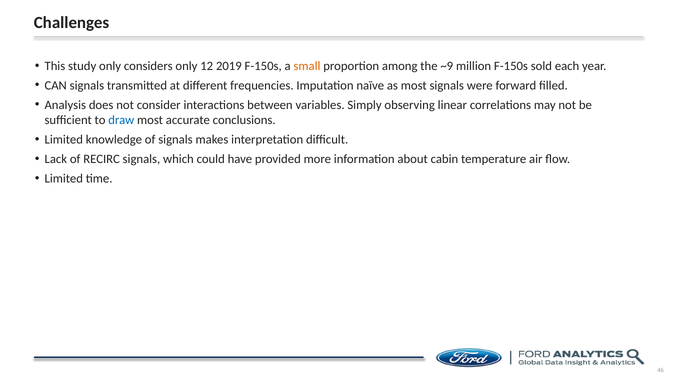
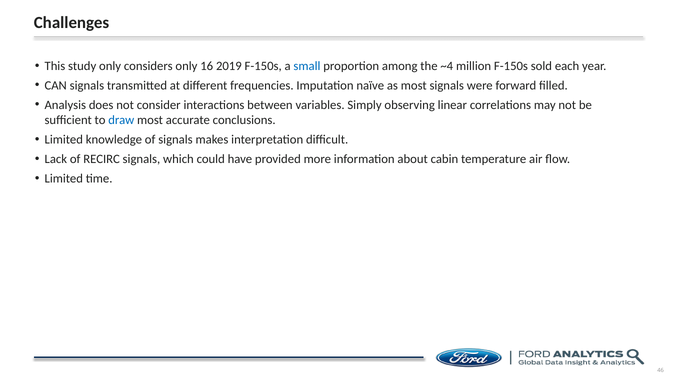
12: 12 -> 16
small colour: orange -> blue
~9: ~9 -> ~4
